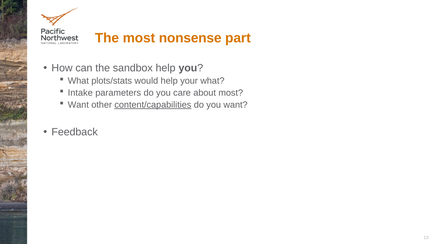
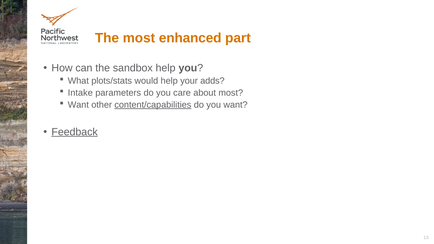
nonsense: nonsense -> enhanced
your what: what -> adds
Feedback underline: none -> present
